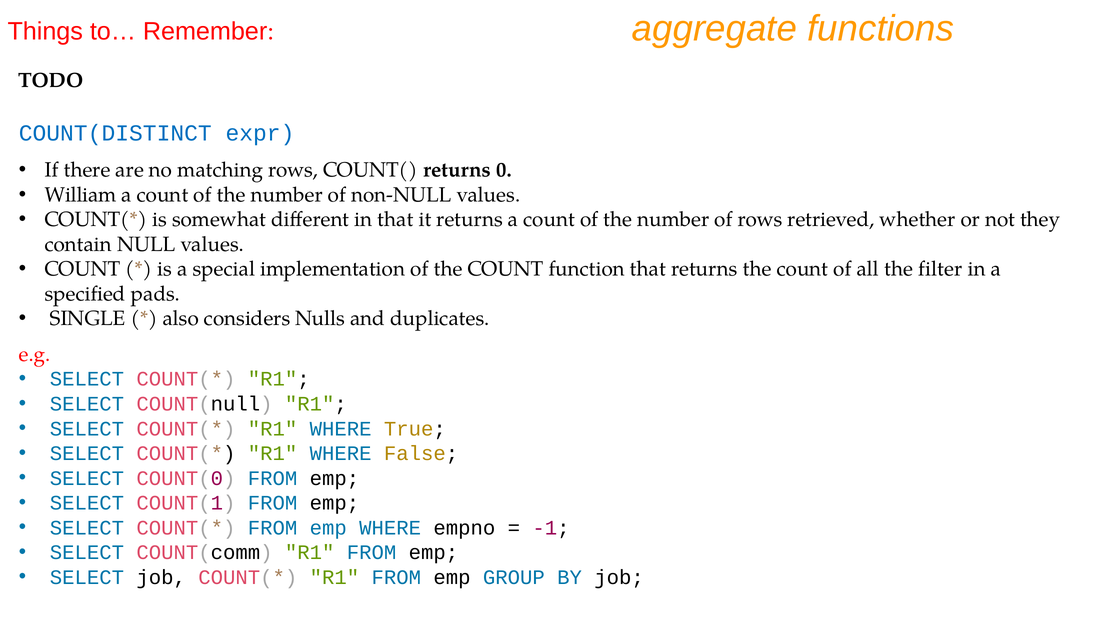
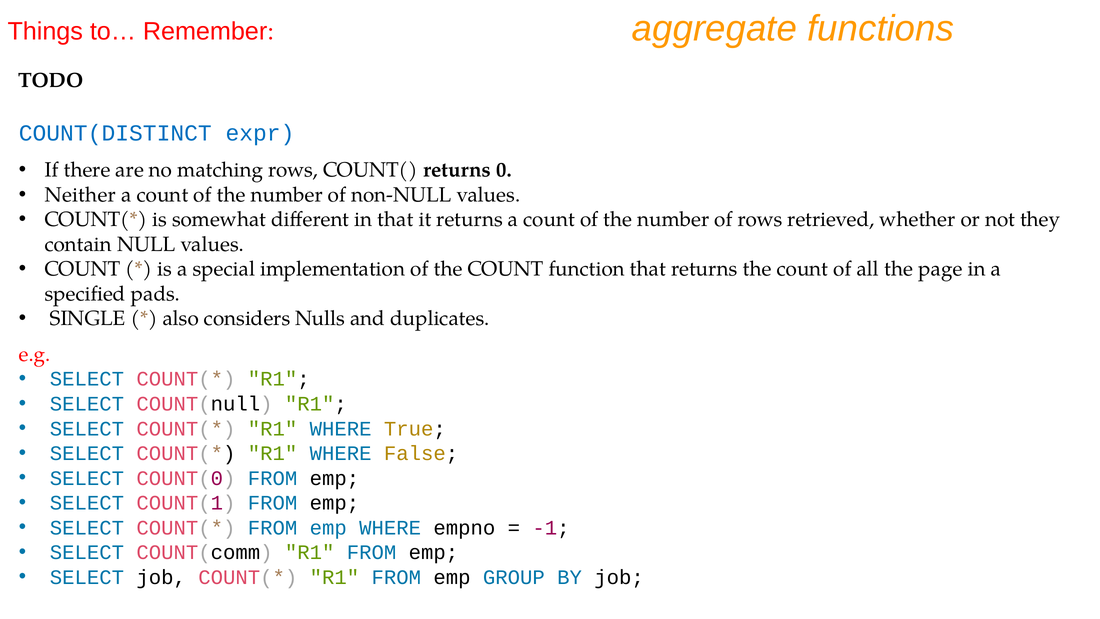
William: William -> Neither
filter: filter -> page
